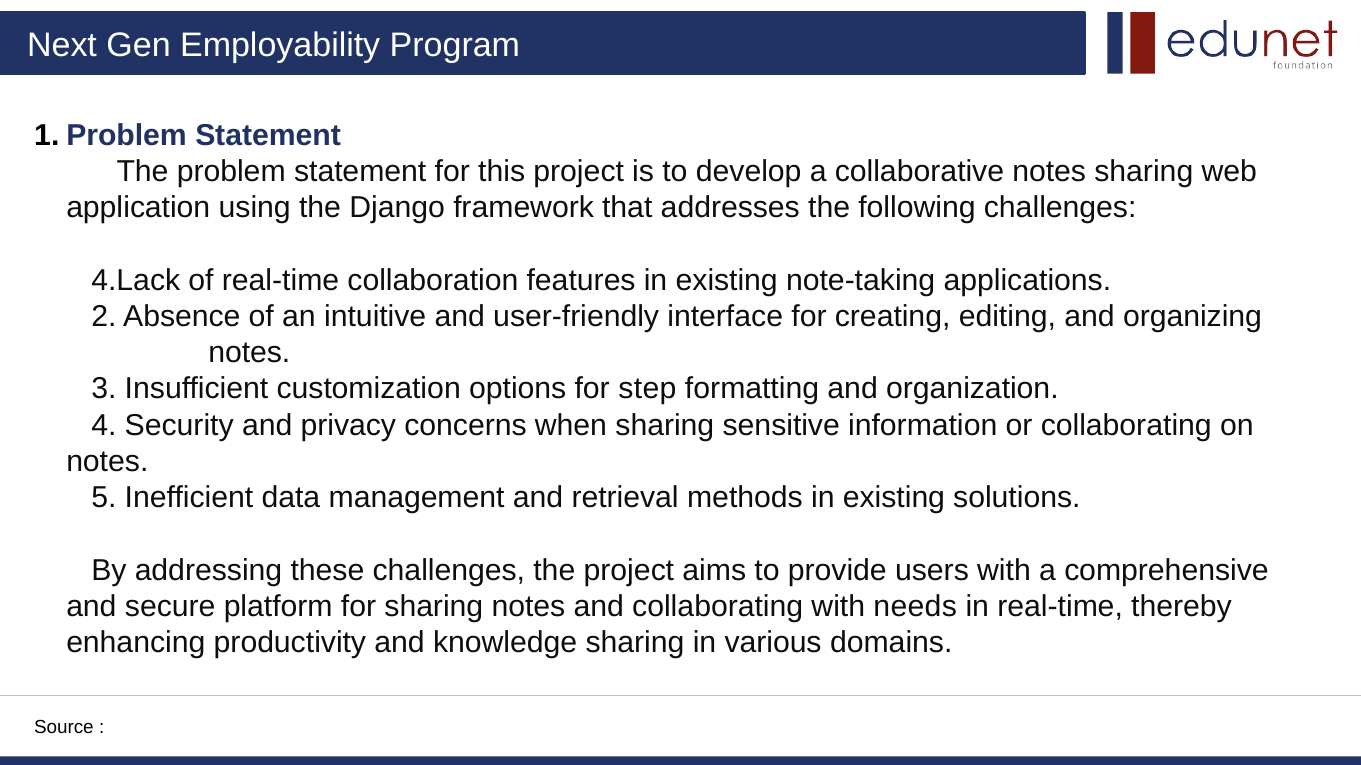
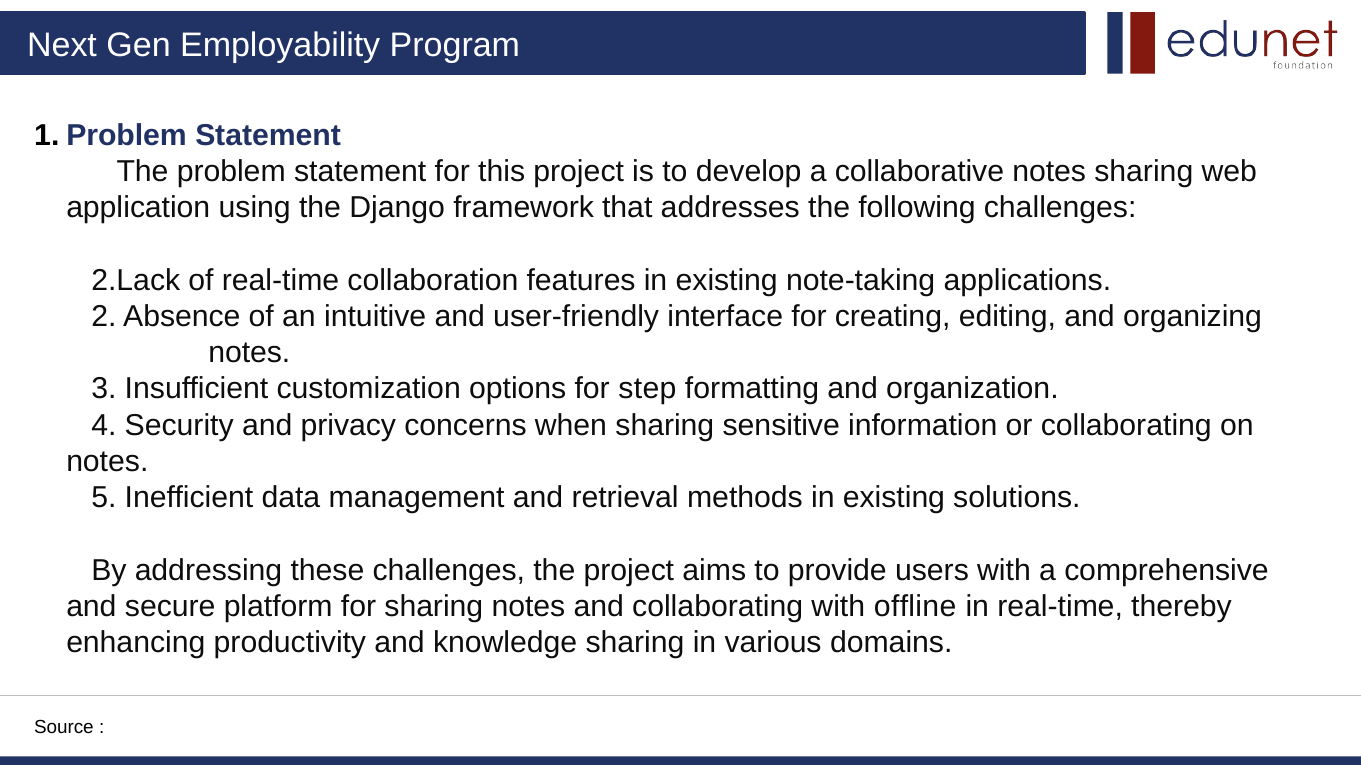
4.Lack: 4.Lack -> 2.Lack
needs: needs -> offline
